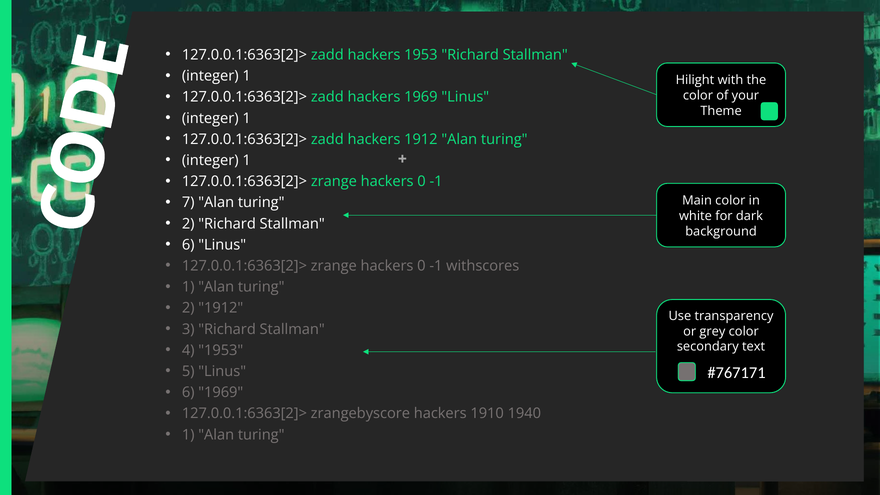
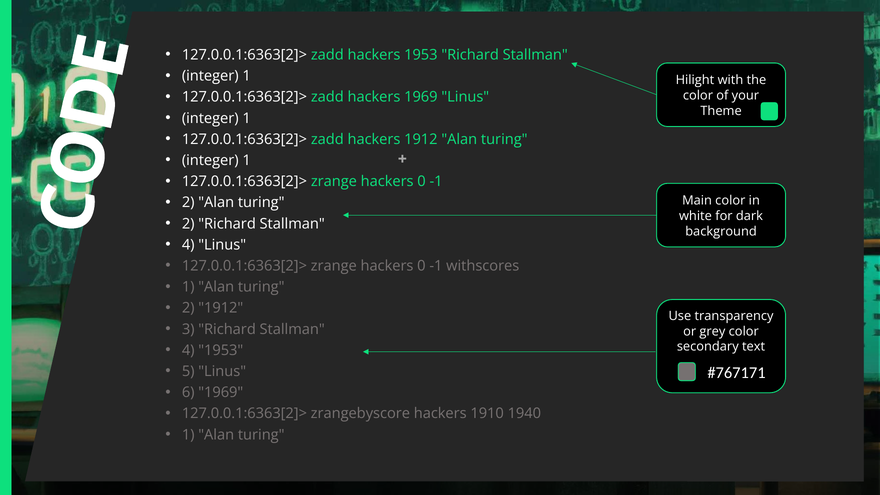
7 at (188, 203): 7 -> 2
6 at (188, 245): 6 -> 4
